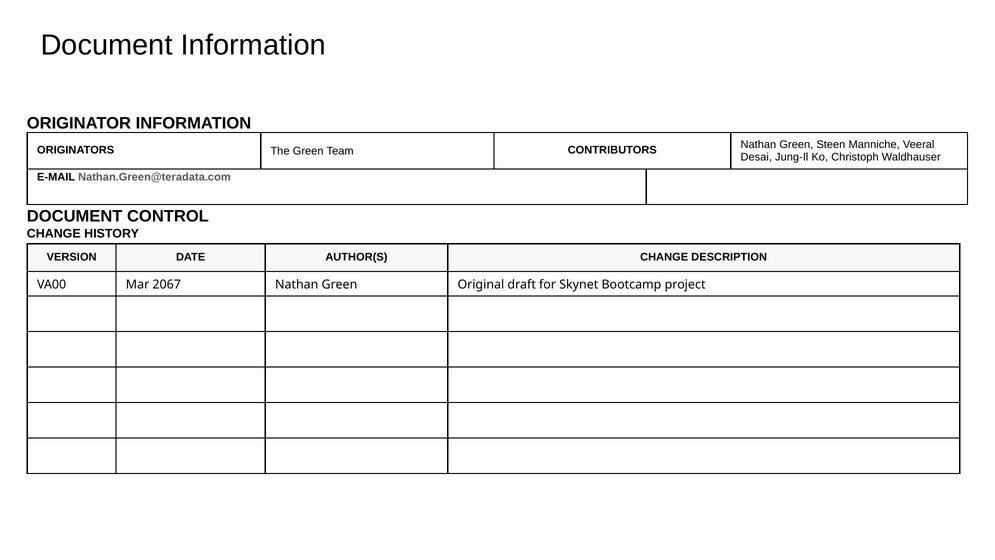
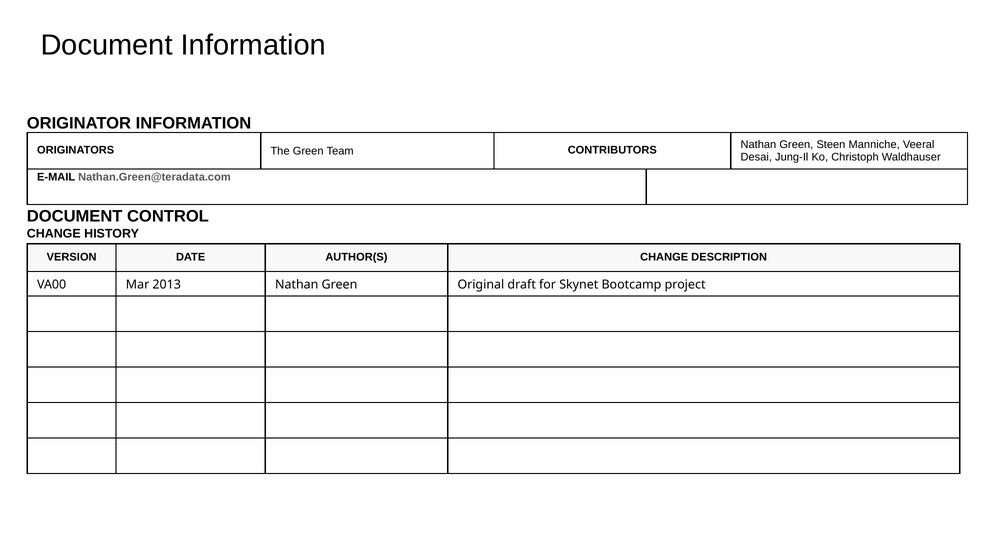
2067: 2067 -> 2013
